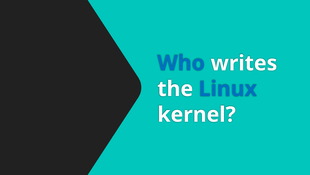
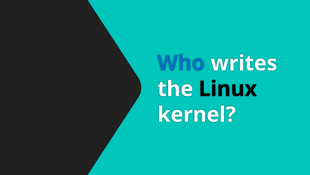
Linux colour: blue -> black
